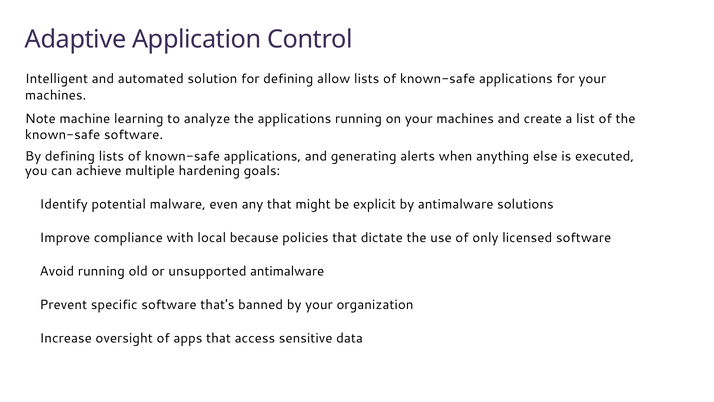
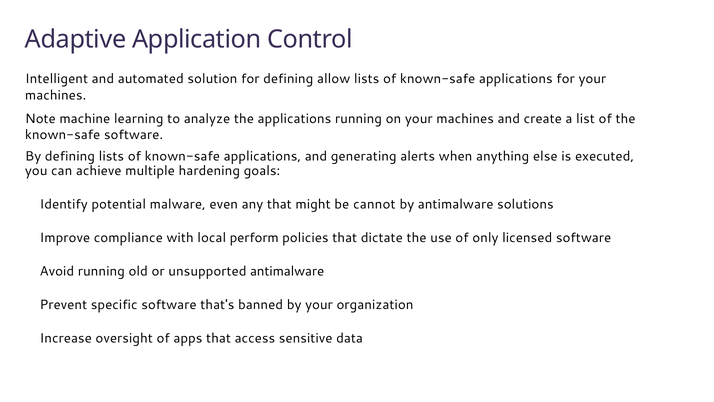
explicit: explicit -> cannot
because: because -> perform
